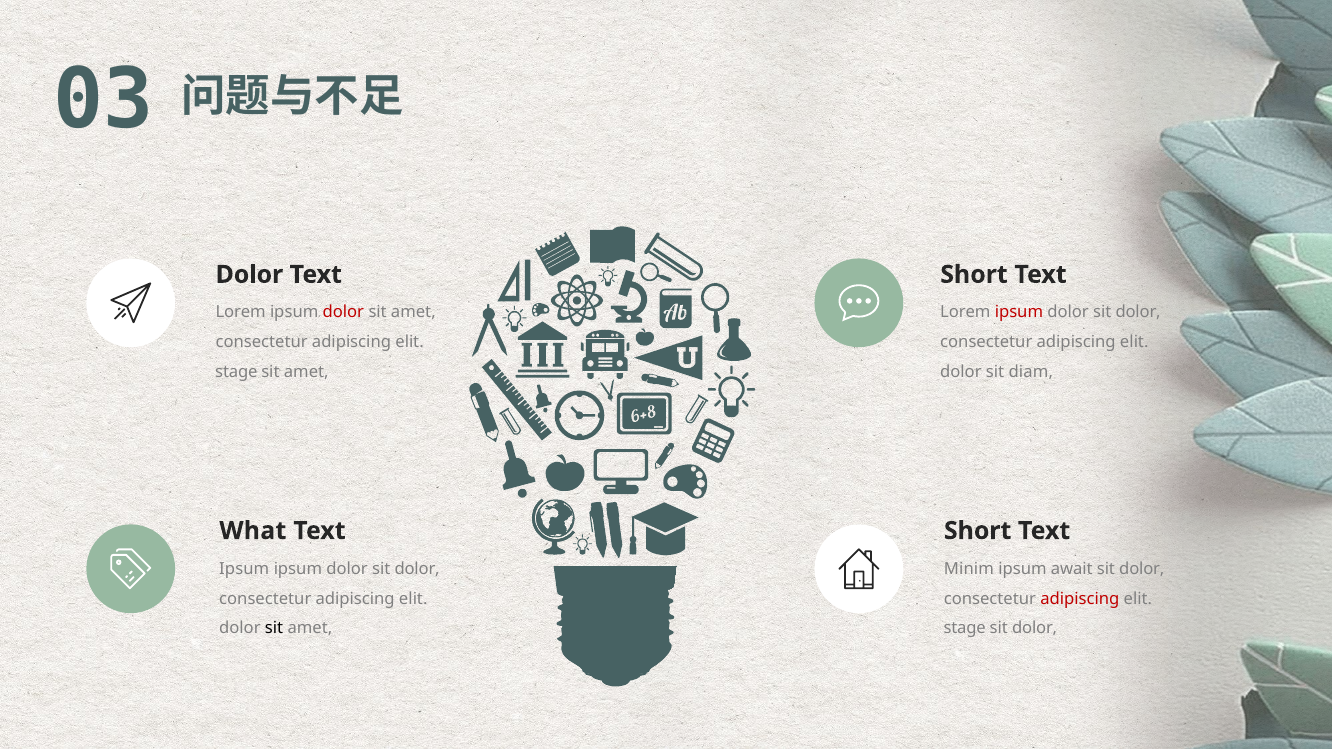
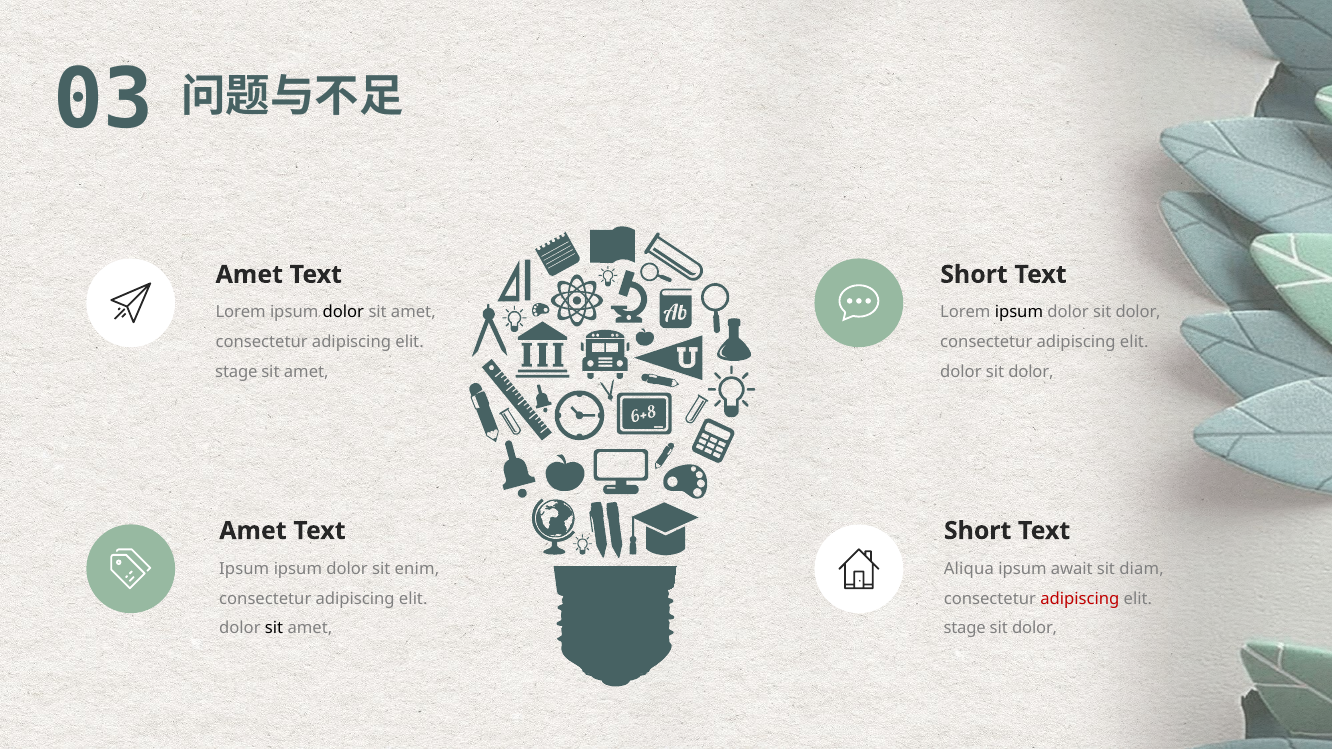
Dolor at (249, 275): Dolor -> Amet
dolor at (343, 312) colour: red -> black
ipsum at (1019, 312) colour: red -> black
diam at (1031, 372): diam -> dolor
What at (253, 531): What -> Amet
dolor at (417, 569): dolor -> enim
Minim: Minim -> Aliqua
dolor at (1142, 569): dolor -> diam
